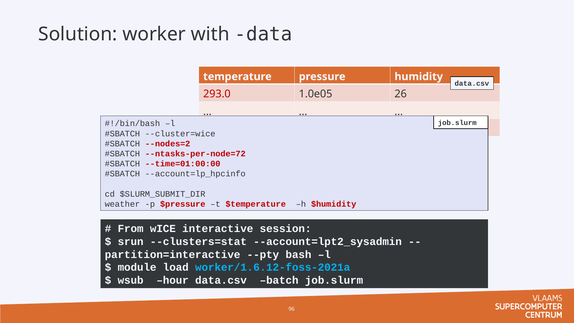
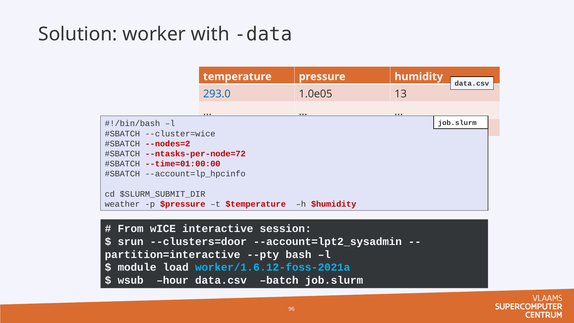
293.0 colour: red -> blue
26: 26 -> 13
--clusters=stat: --clusters=stat -> --clusters=door
